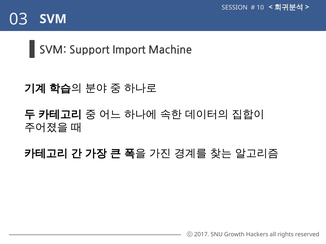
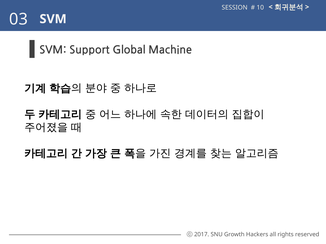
Import: Import -> Global
